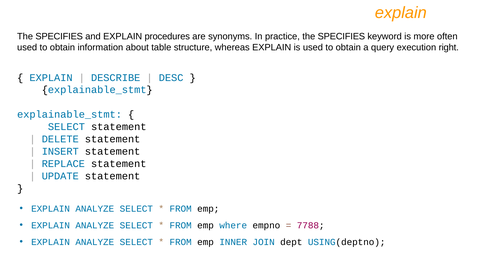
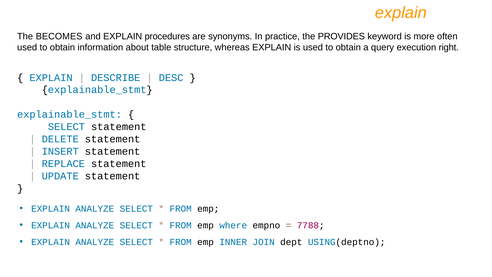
SPECIFIES at (59, 36): SPECIFIES -> BECOMES
practice the SPECIFIES: SPECIFIES -> PROVIDES
